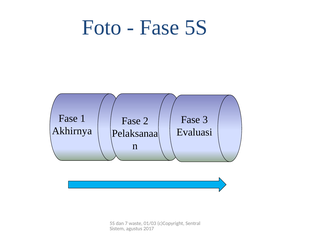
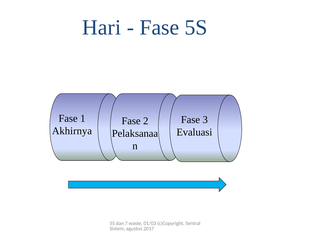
Foto: Foto -> Hari
